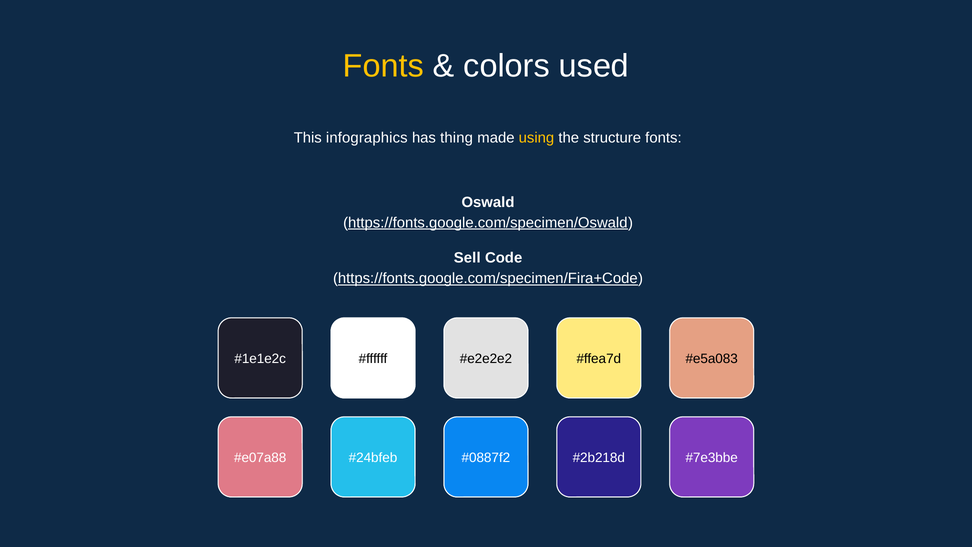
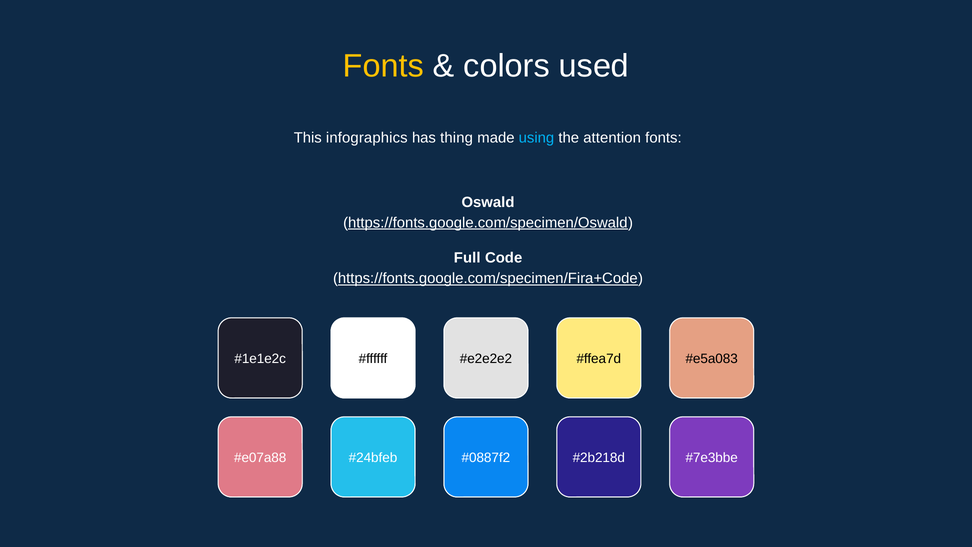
using colour: yellow -> light blue
structure: structure -> attention
Sell: Sell -> Full
